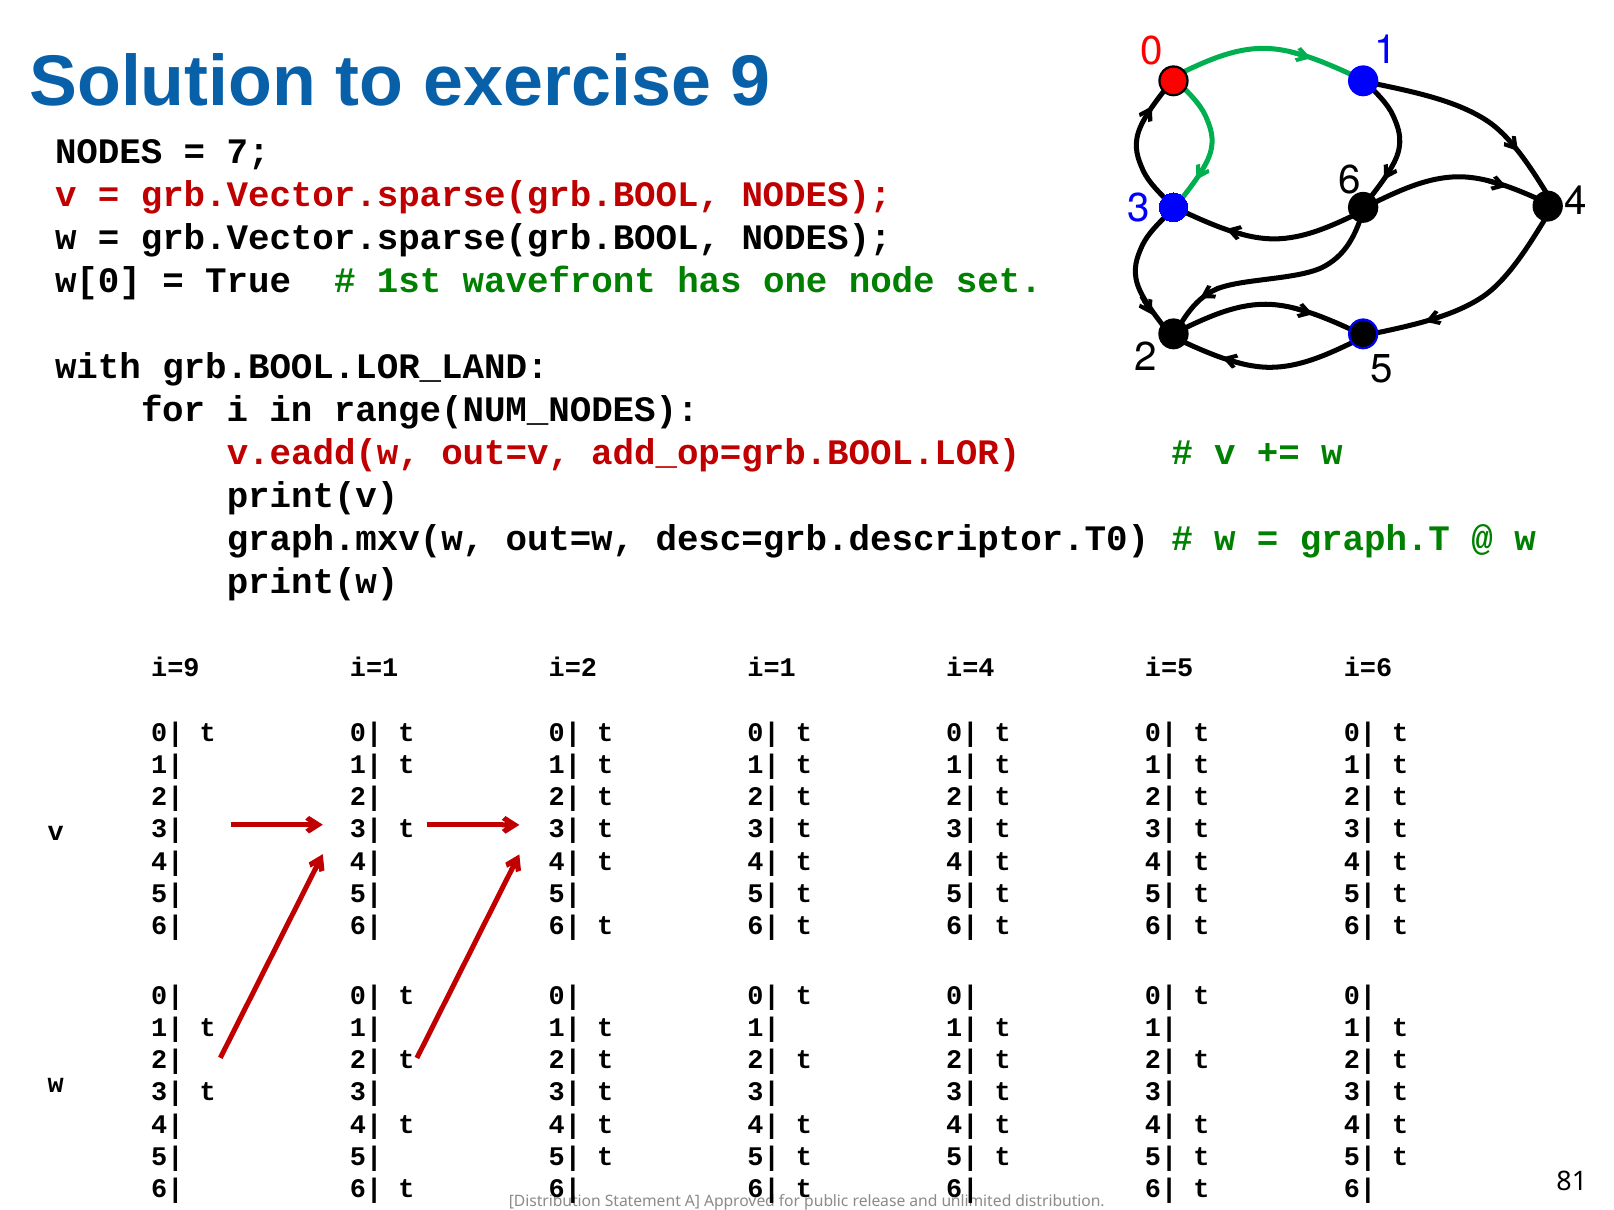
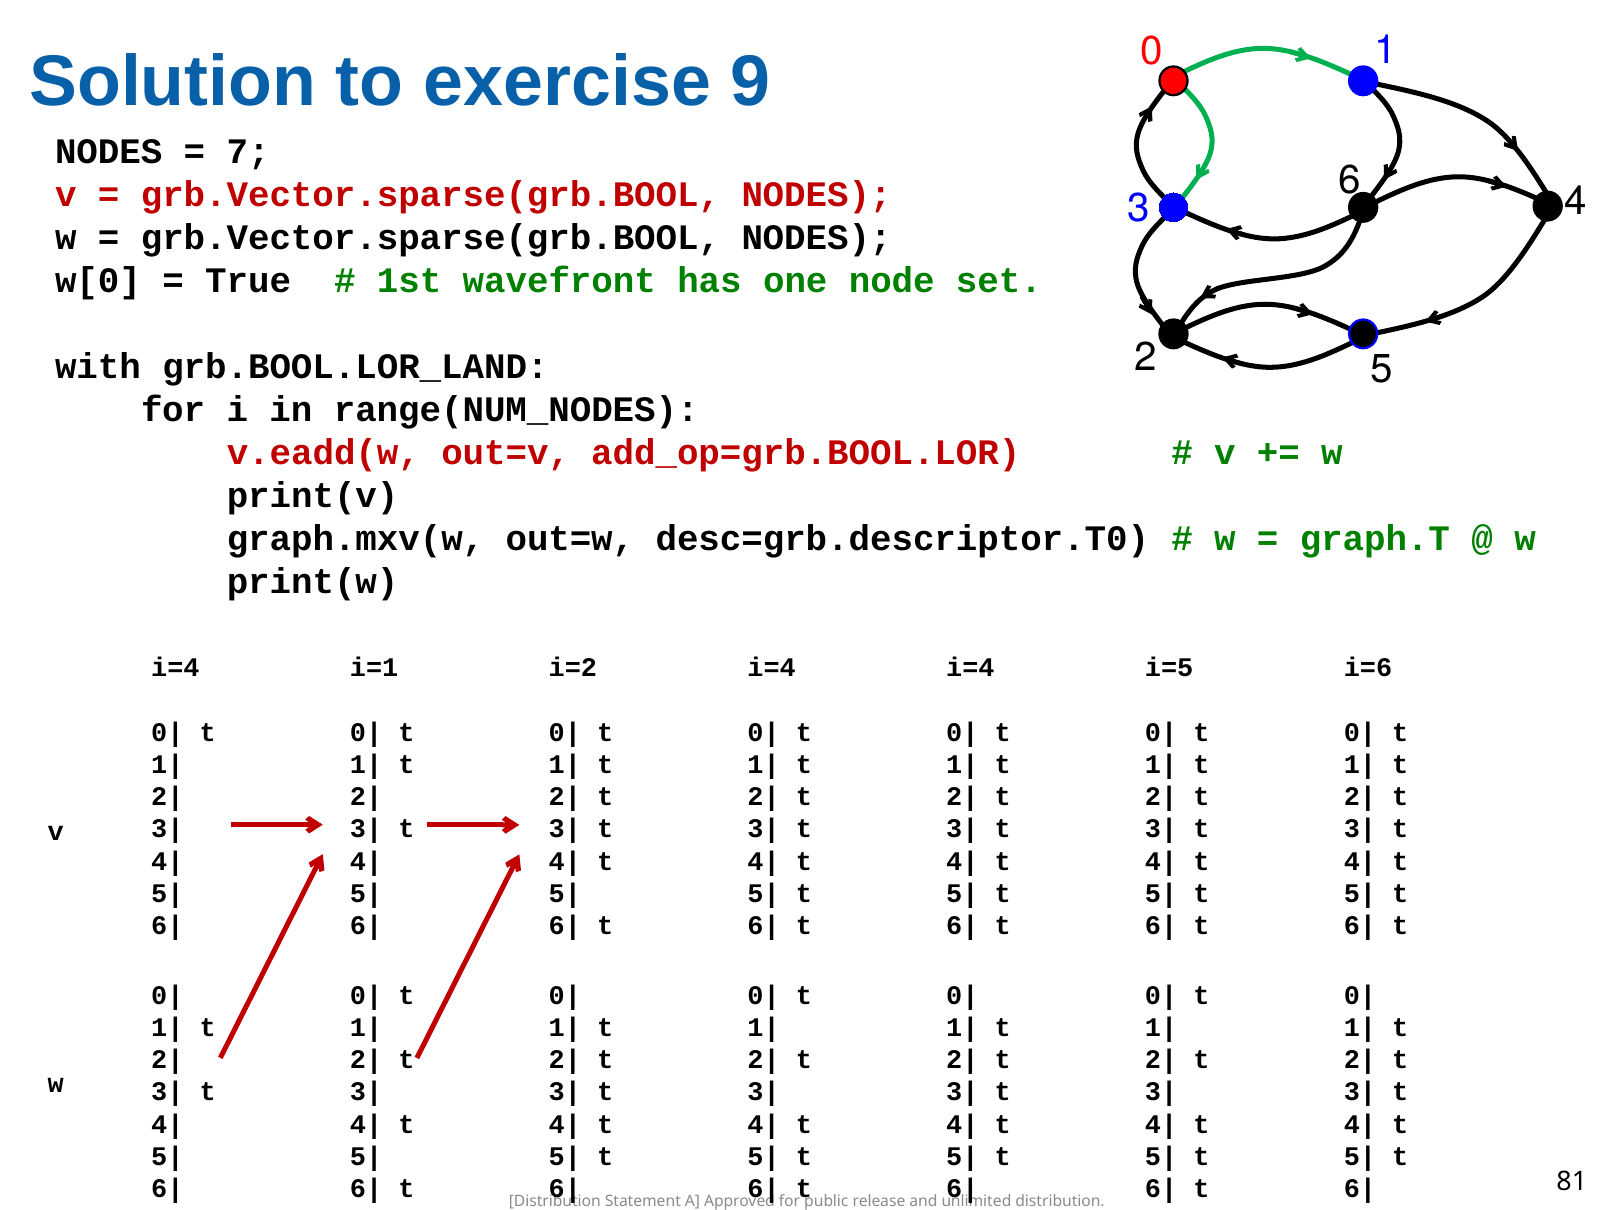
i=9 at (175, 668): i=9 -> i=4
i=1 at (772, 668): i=1 -> i=4
